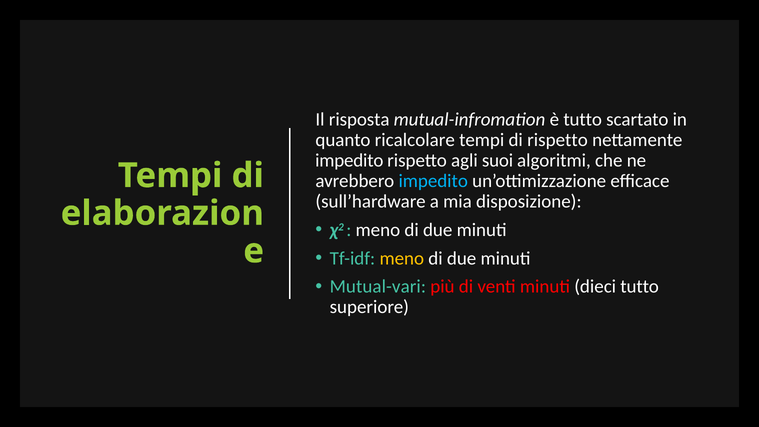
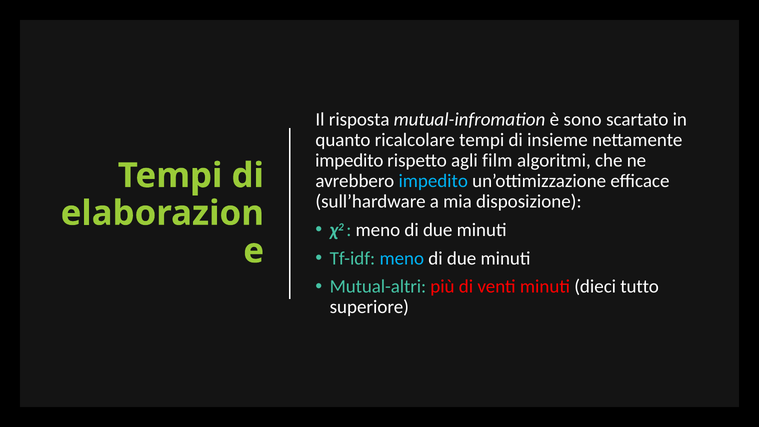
è tutto: tutto -> sono
di rispetto: rispetto -> insieme
suoi: suoi -> film
meno at (402, 258) colour: yellow -> light blue
Mutual-vari: Mutual-vari -> Mutual-altri
